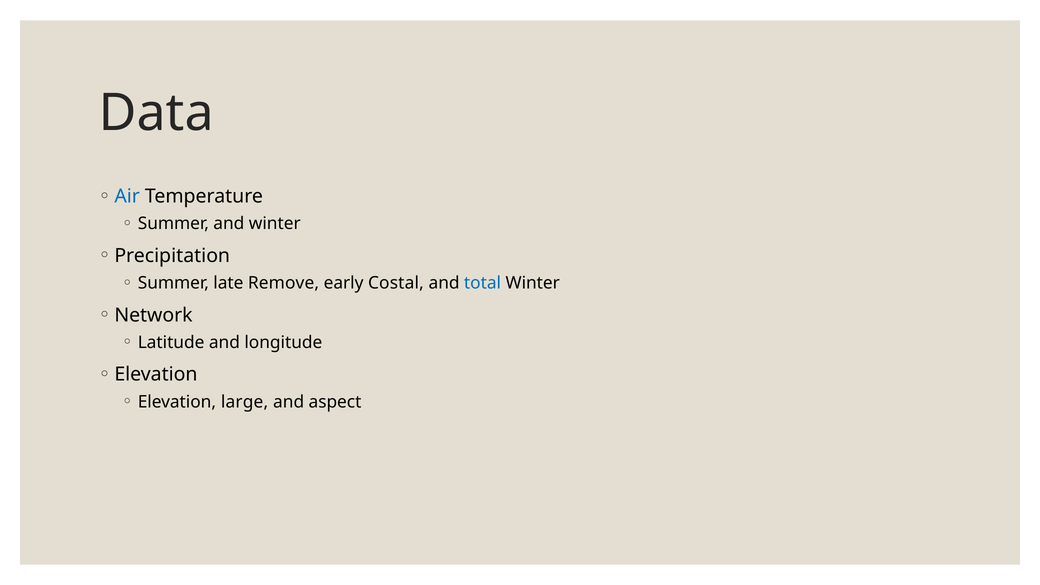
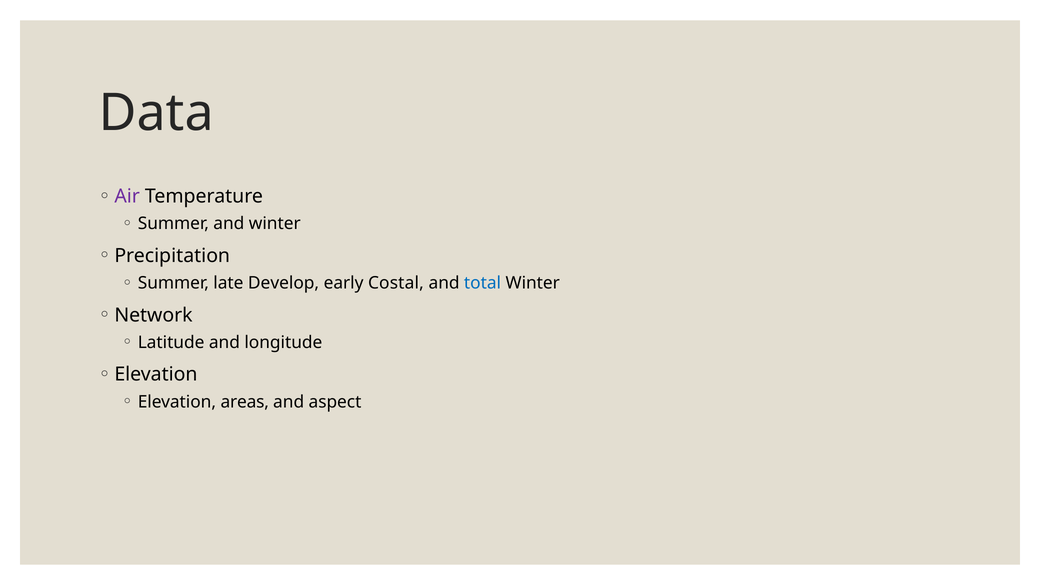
Air colour: blue -> purple
Remove: Remove -> Develop
large: large -> areas
